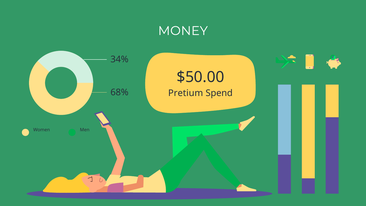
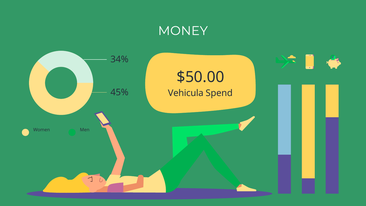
68%: 68% -> 45%
Pretium: Pretium -> Vehicula
